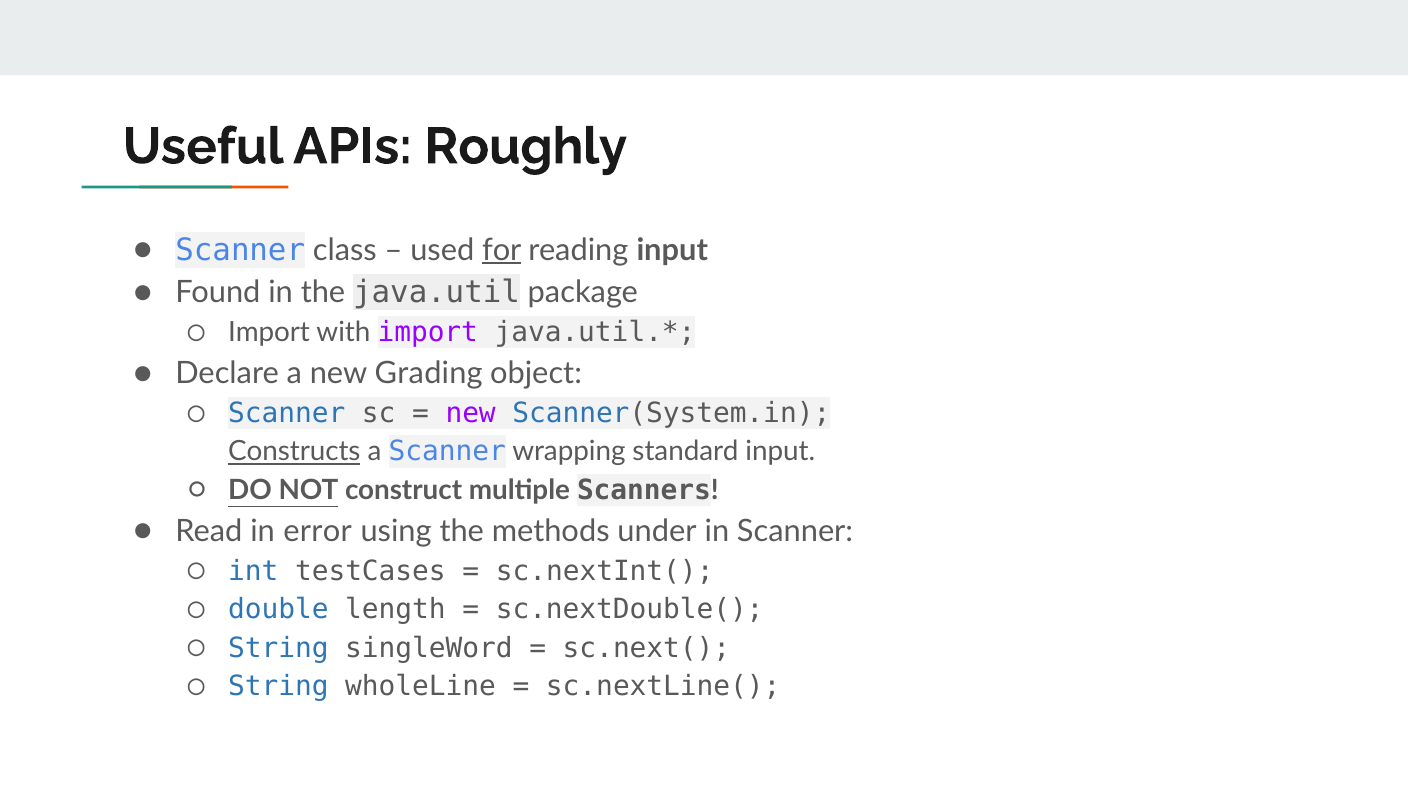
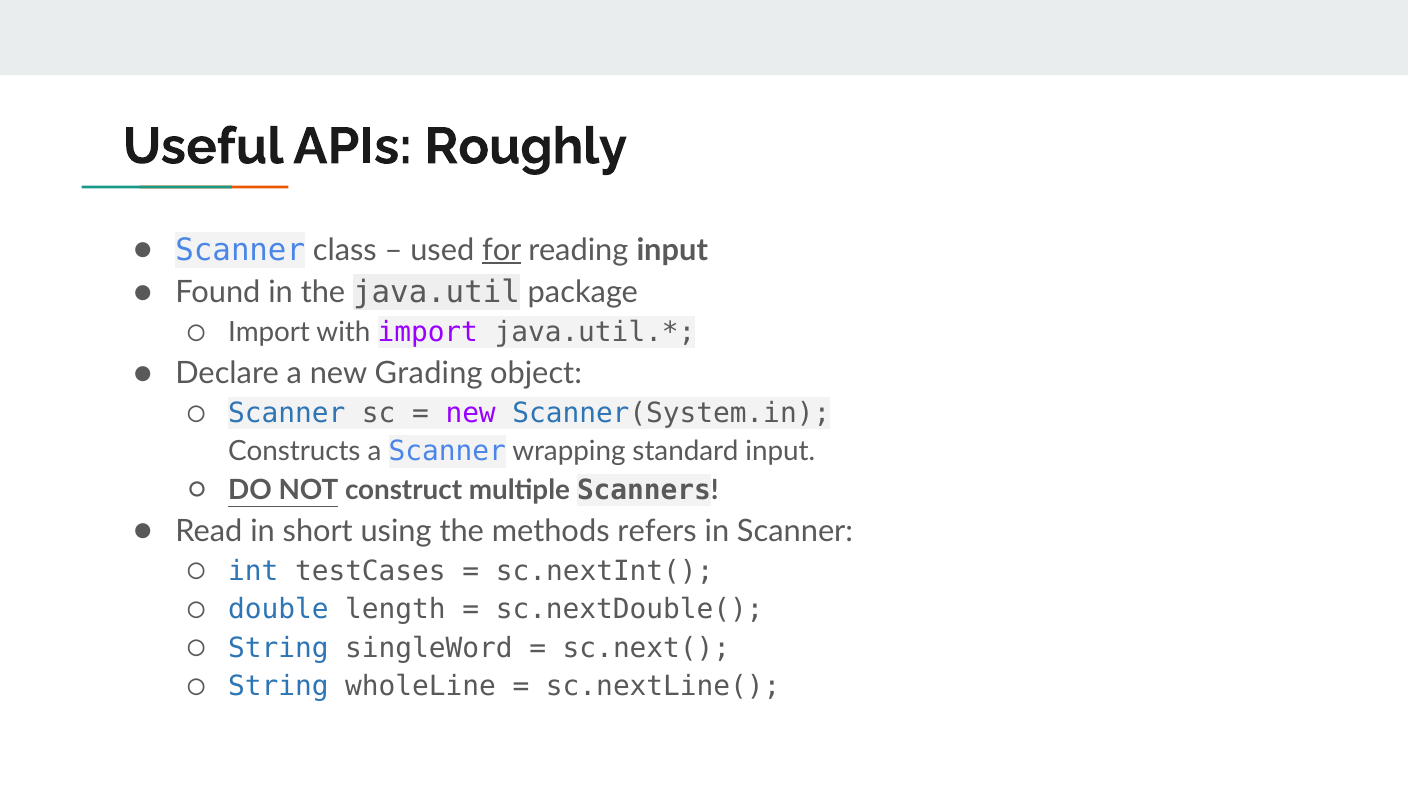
Constructs underline: present -> none
error: error -> short
under: under -> refers
